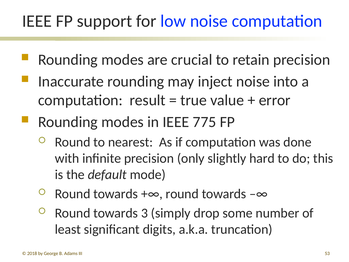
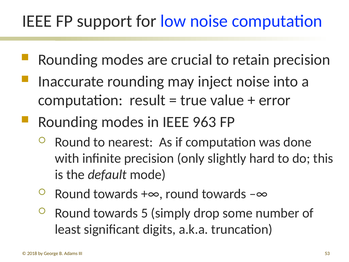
775: 775 -> 963
3: 3 -> 5
